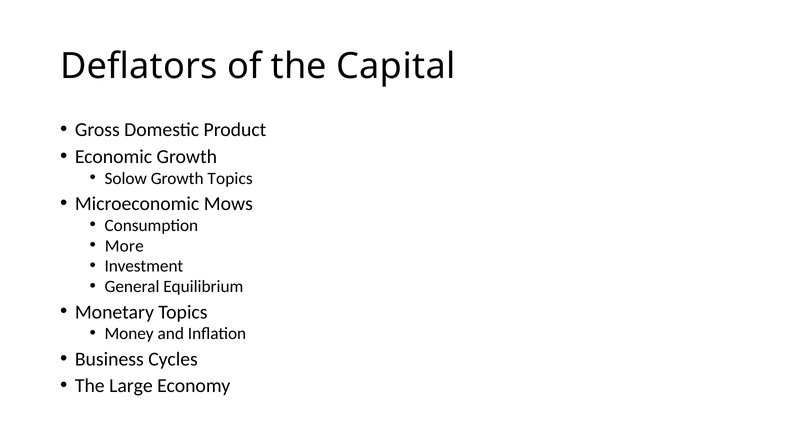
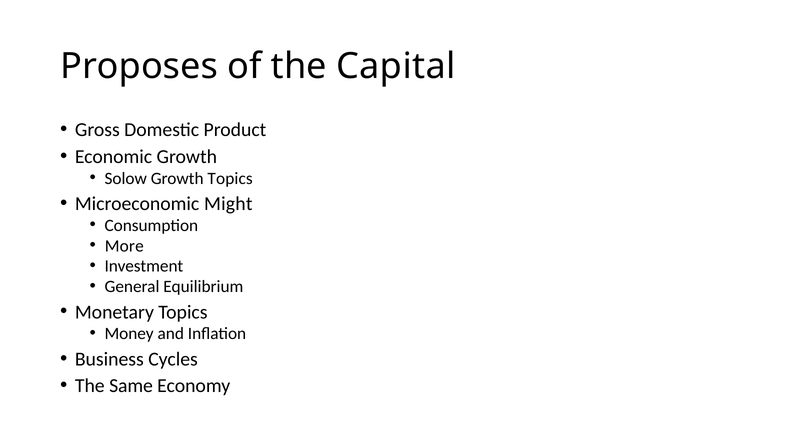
Deflators: Deflators -> Proposes
Mows: Mows -> Might
Large: Large -> Same
